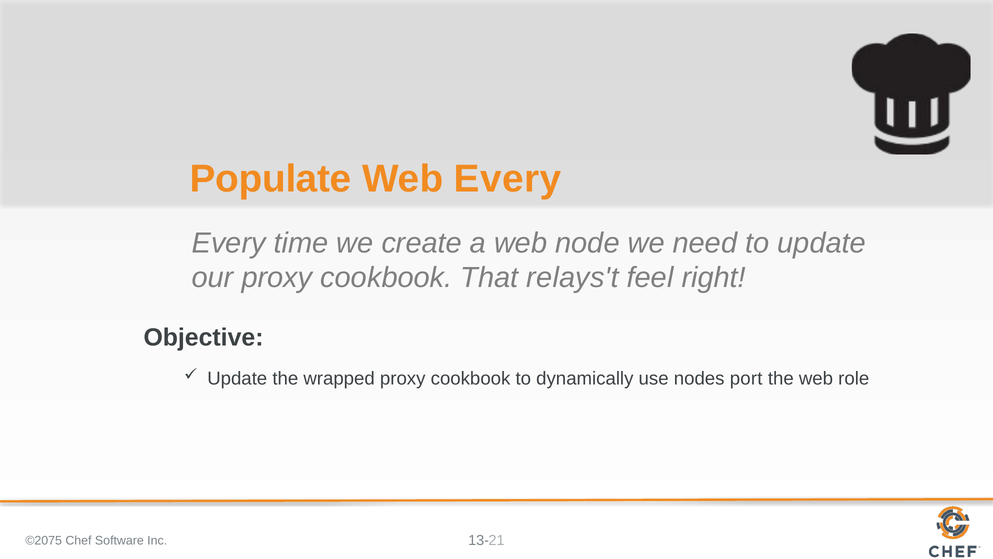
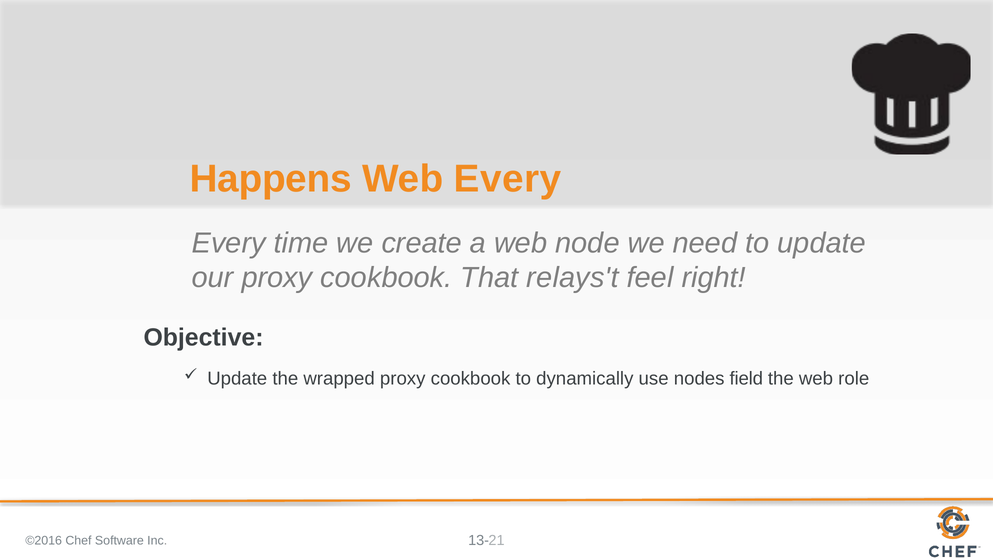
Populate: Populate -> Happens
port: port -> field
©2075: ©2075 -> ©2016
